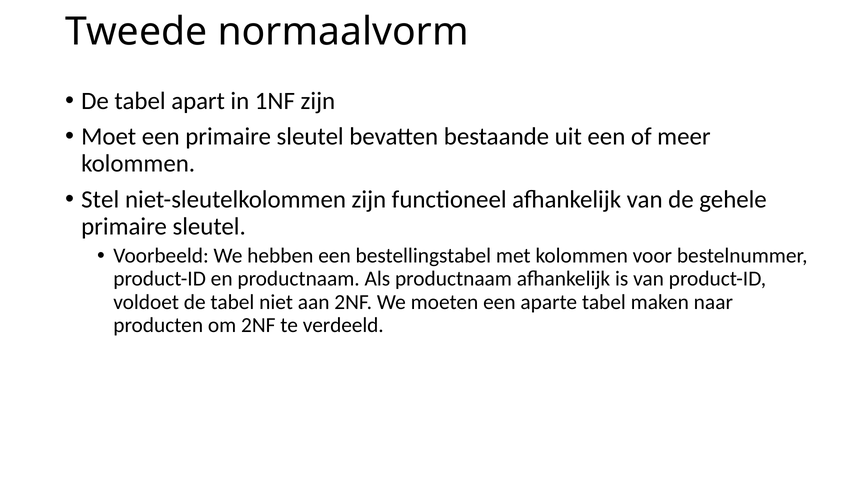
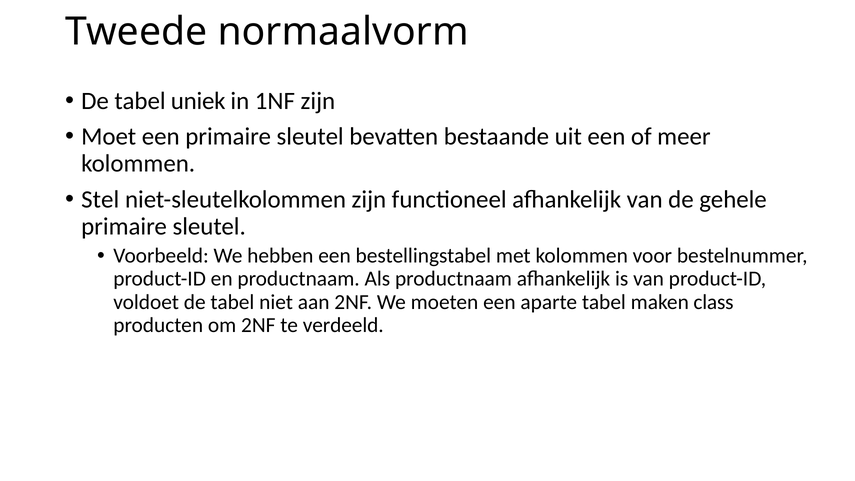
apart: apart -> uniek
naar: naar -> class
